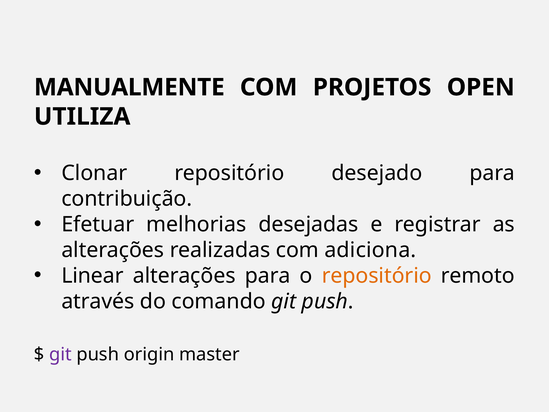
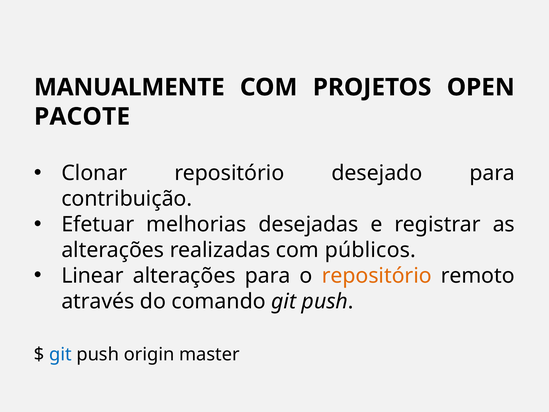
UTILIZA: UTILIZA -> PACOTE
adiciona: adiciona -> públicos
git at (60, 354) colour: purple -> blue
